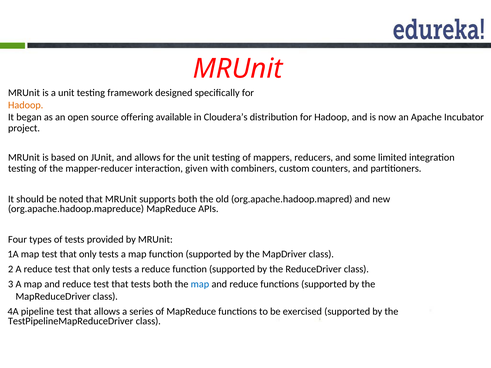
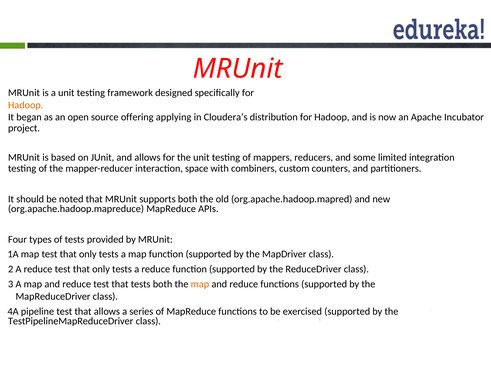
available: available -> applying
given: given -> space
map at (200, 284) colour: blue -> orange
